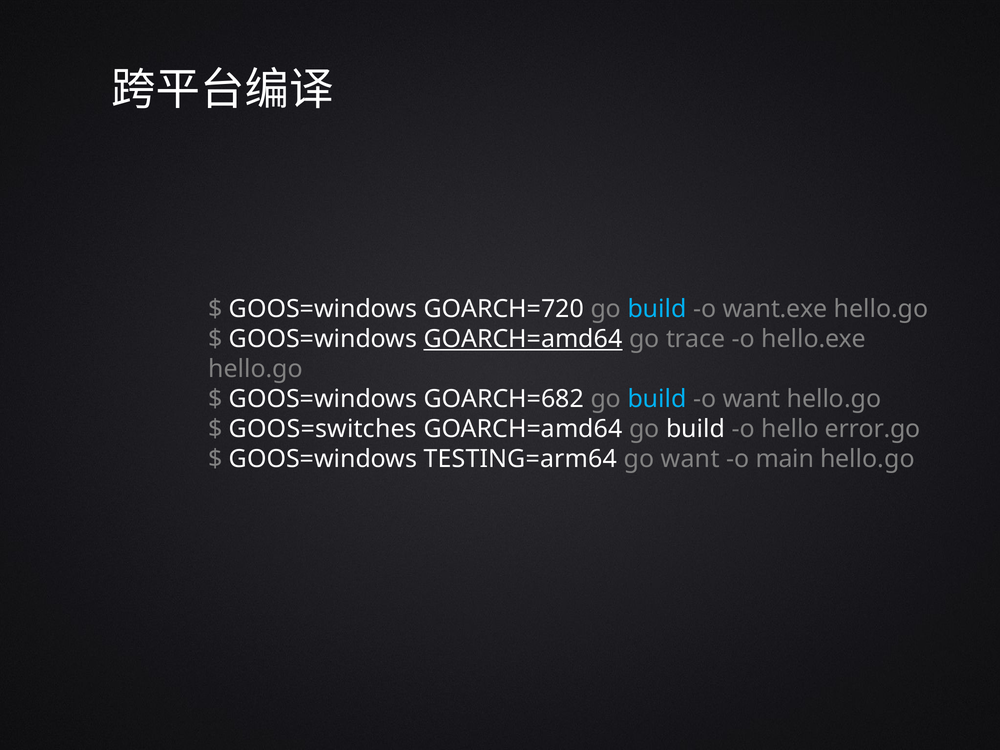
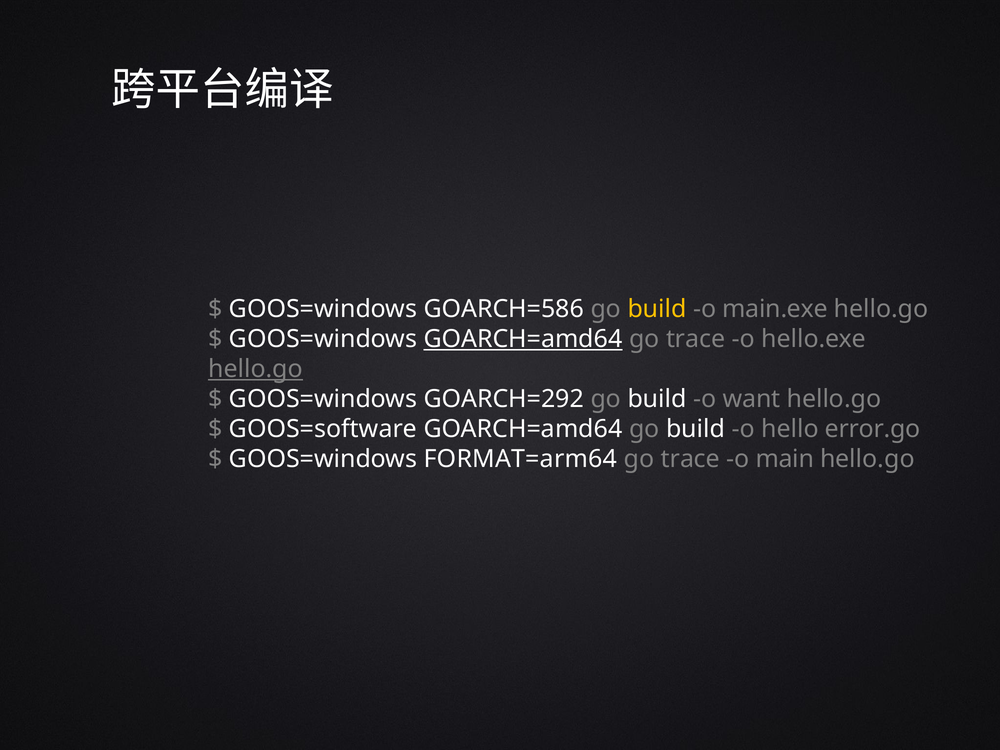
GOARCH=720: GOARCH=720 -> GOARCH=586
build at (657, 309) colour: light blue -> yellow
want.exe: want.exe -> main.exe
hello.go at (256, 369) underline: none -> present
GOARCH=682: GOARCH=682 -> GOARCH=292
build at (657, 399) colour: light blue -> white
GOOS=switches: GOOS=switches -> GOOS=software
TESTING=arm64: TESTING=arm64 -> FORMAT=arm64
want at (690, 459): want -> trace
